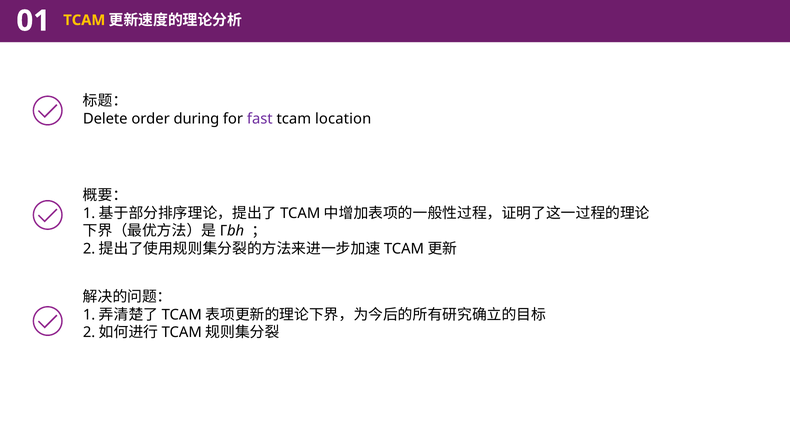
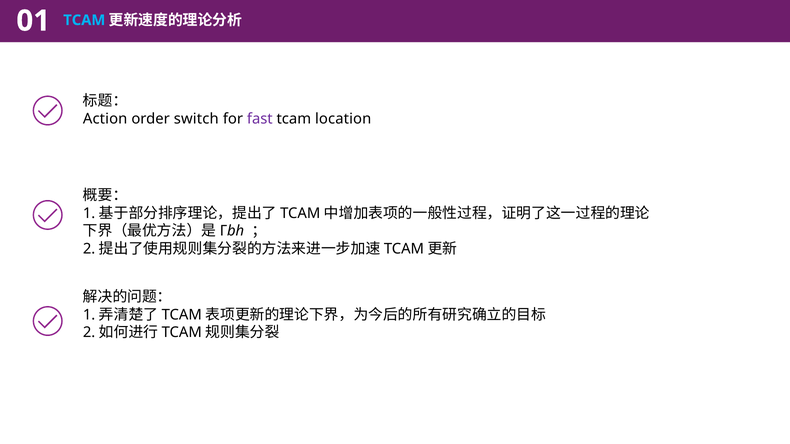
TCAM at (84, 20) colour: yellow -> light blue
Delete: Delete -> Action
during: during -> switch
